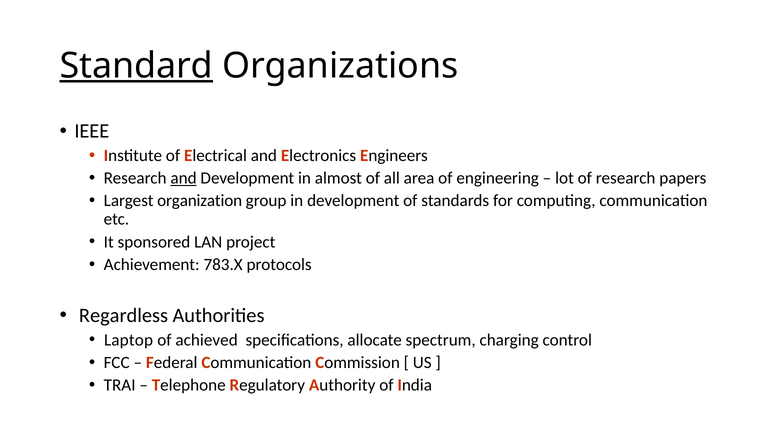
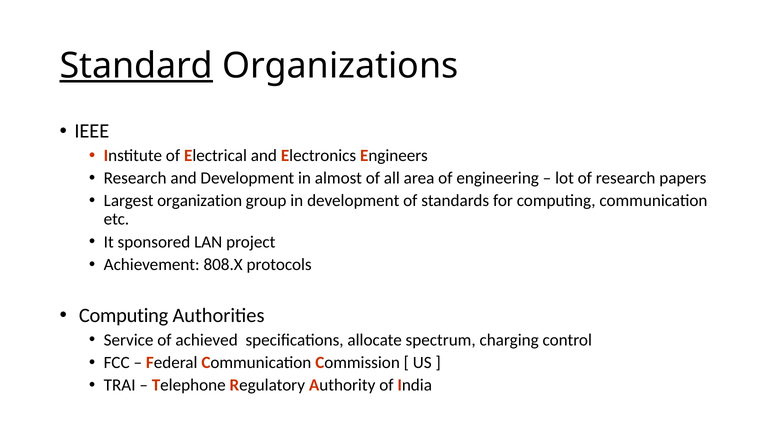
and at (184, 178) underline: present -> none
783.X: 783.X -> 808.X
Regardless at (124, 315): Regardless -> Computing
Laptop: Laptop -> Service
